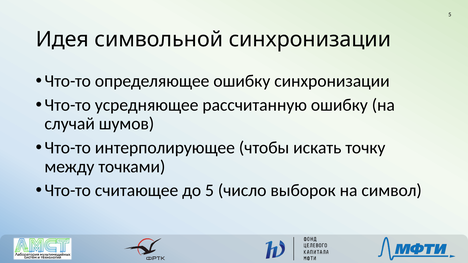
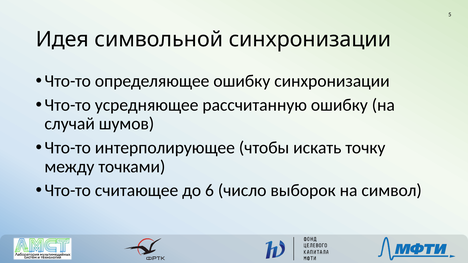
до 5: 5 -> 6
